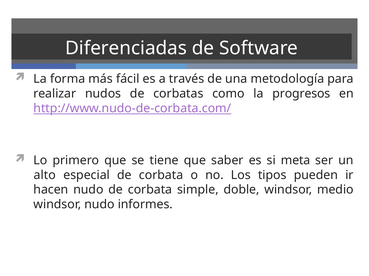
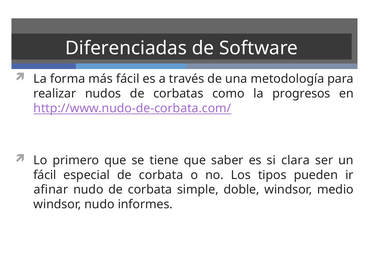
meta: meta -> clara
alto at (45, 175): alto -> fácil
hacen: hacen -> afinar
